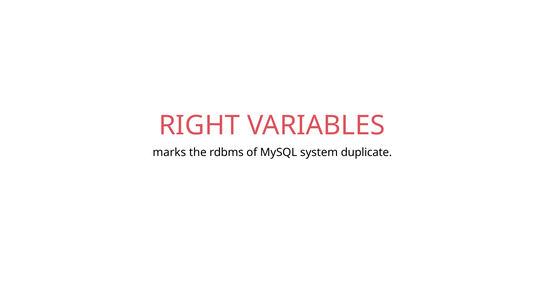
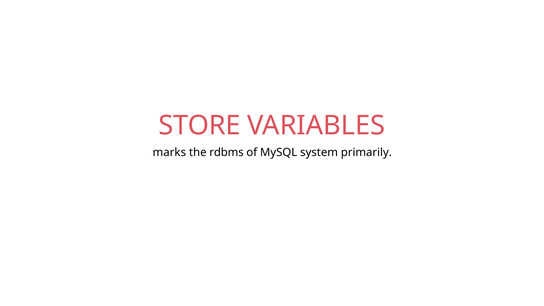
RIGHT: RIGHT -> STORE
duplicate: duplicate -> primarily
